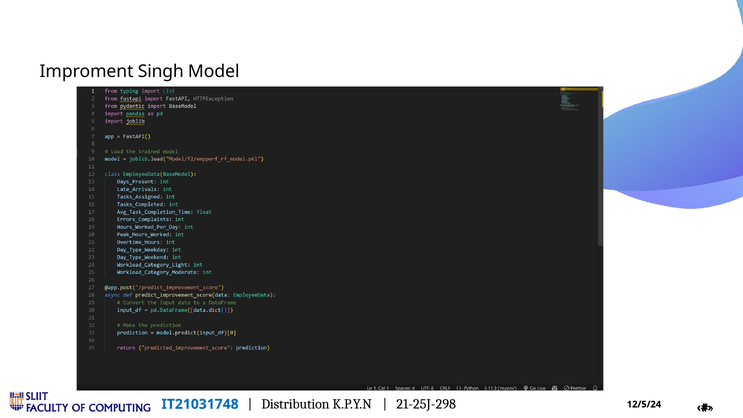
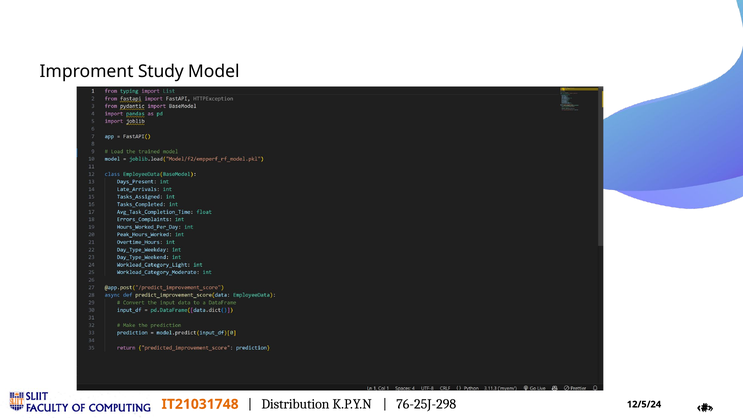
Singh: Singh -> Study
IT21031748 colour: blue -> orange
21-25J-298: 21-25J-298 -> 76-25J-298
